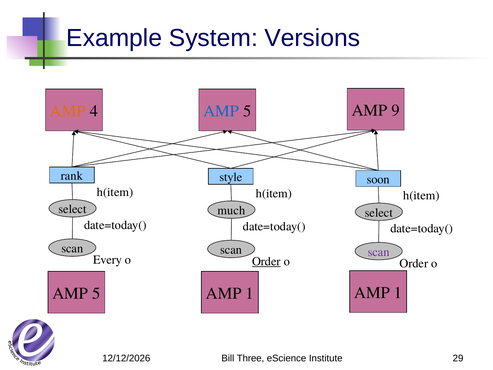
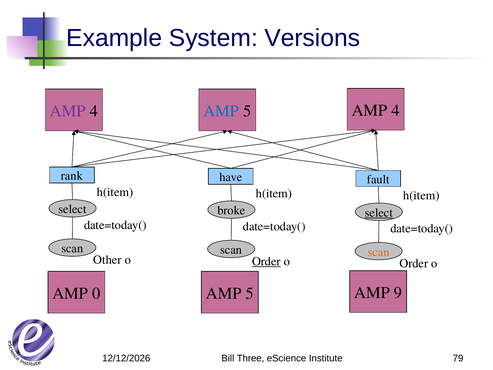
AMP at (68, 111) colour: orange -> purple
5 AMP 9: 9 -> 4
style: style -> have
soon: soon -> fault
much: much -> broke
select at (379, 212) underline: none -> present
scan at (379, 252) colour: purple -> orange
Every: Every -> Other
5 at (96, 293): 5 -> 0
1 at (250, 293): 1 -> 5
1 at (398, 293): 1 -> 9
29: 29 -> 79
